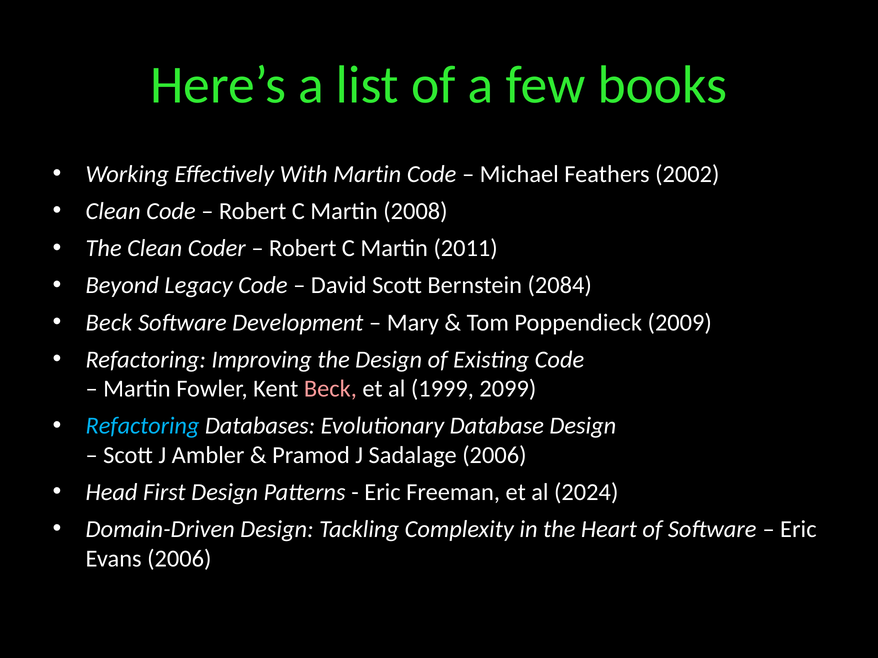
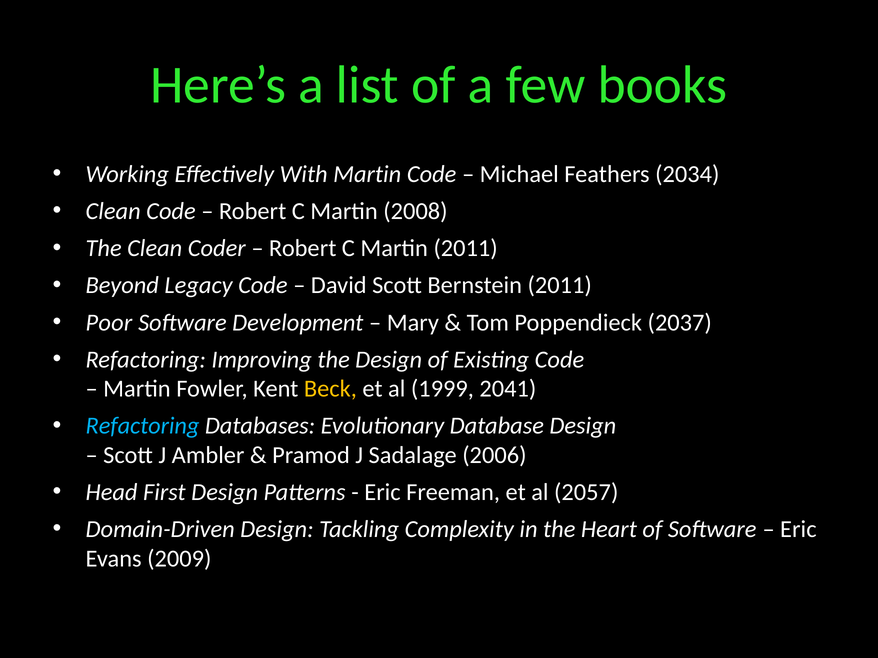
2002: 2002 -> 2034
Bernstein 2084: 2084 -> 2011
Beck at (109, 323): Beck -> Poor
2009: 2009 -> 2037
Beck at (330, 389) colour: pink -> yellow
2099: 2099 -> 2041
2024: 2024 -> 2057
Evans 2006: 2006 -> 2009
